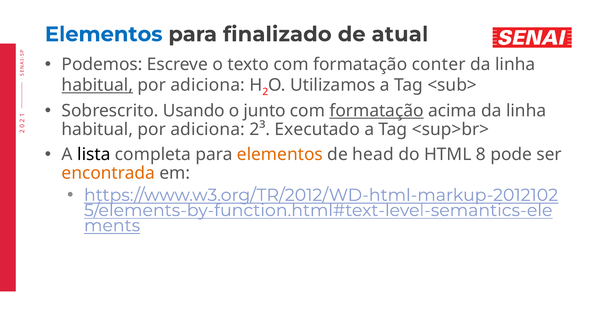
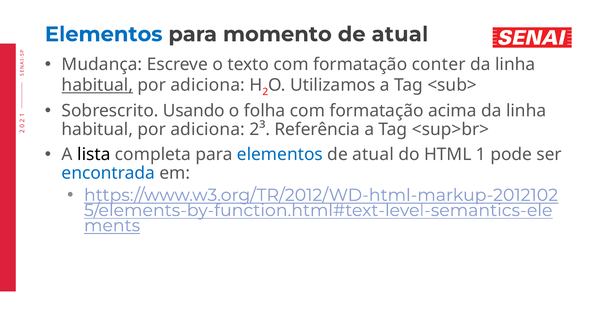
finalizado: finalizado -> momento
Podemos: Podemos -> Mudança
junto: junto -> folha
formatação at (377, 111) underline: present -> none
Executado: Executado -> Referência
elementos at (280, 154) colour: orange -> blue
head at (373, 154): head -> atual
HTML 8: 8 -> 1
encontrada colour: orange -> blue
